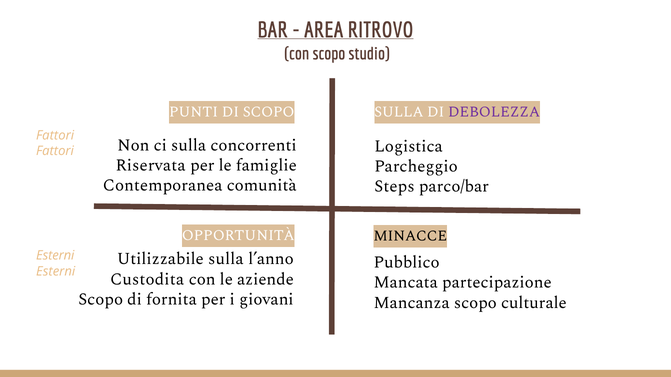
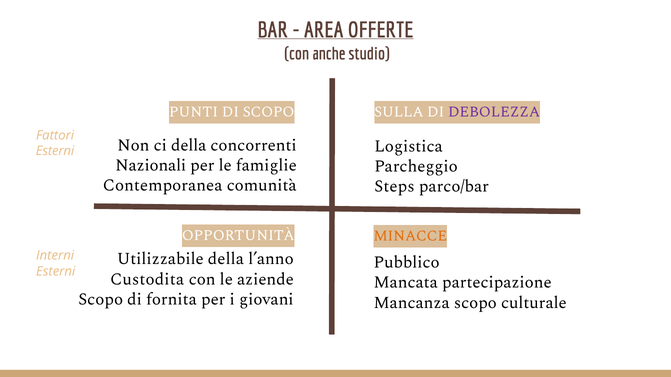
RITROVO: RITROVO -> OFFERTE
con scopo: scopo -> anche
ci sulla: sulla -> della
Fattori at (55, 151): Fattori -> Esterni
Riservata: Riservata -> Nazionali
MINACCE colour: black -> orange
Esterni at (55, 256): Esterni -> Interni
Utilizzabile sulla: sulla -> della
